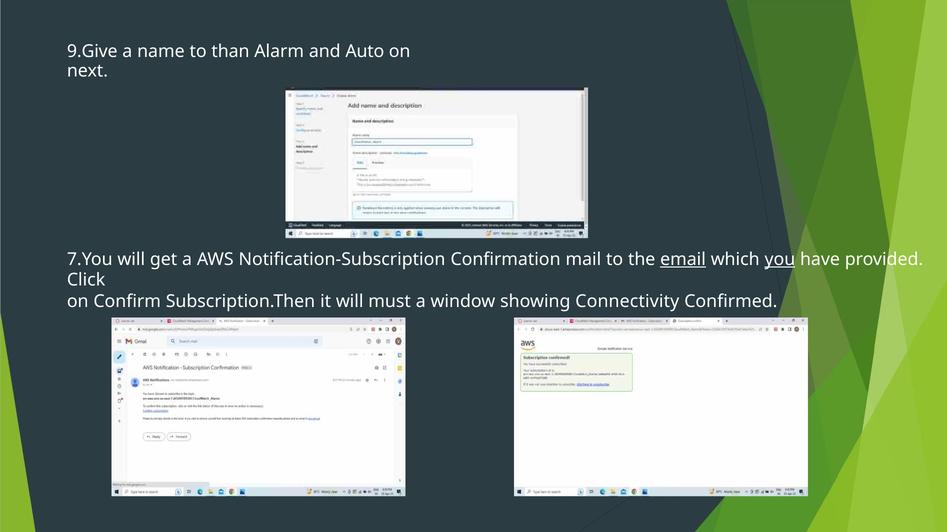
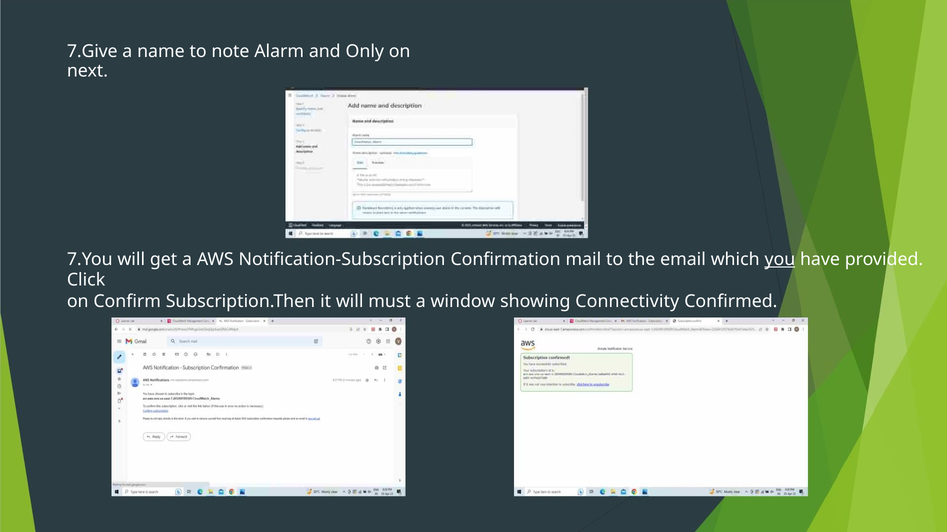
9.Give: 9.Give -> 7.Give
than: than -> note
Auto: Auto -> Only
email underline: present -> none
